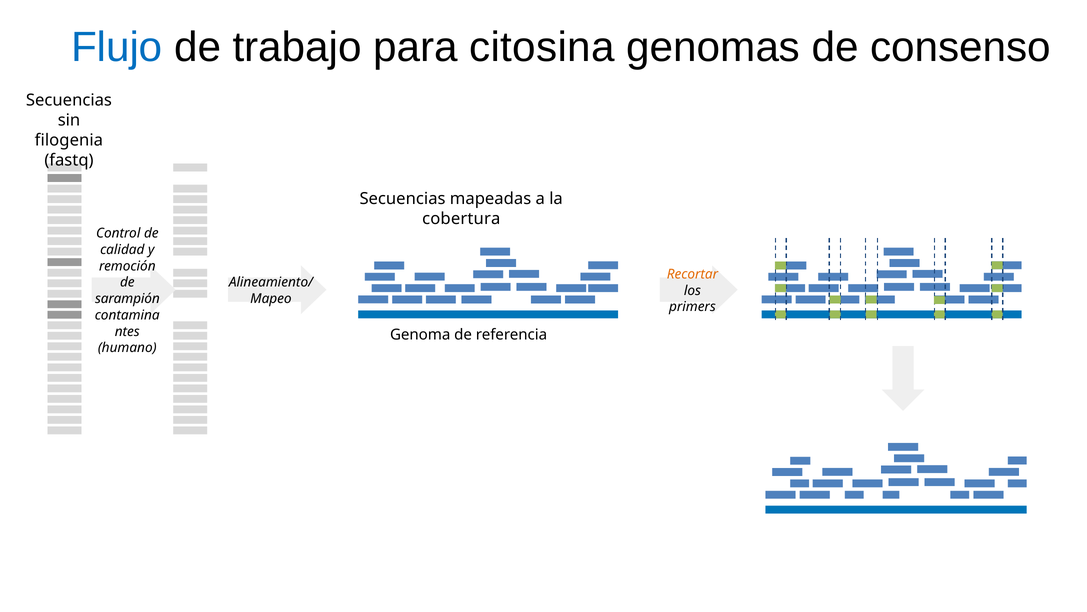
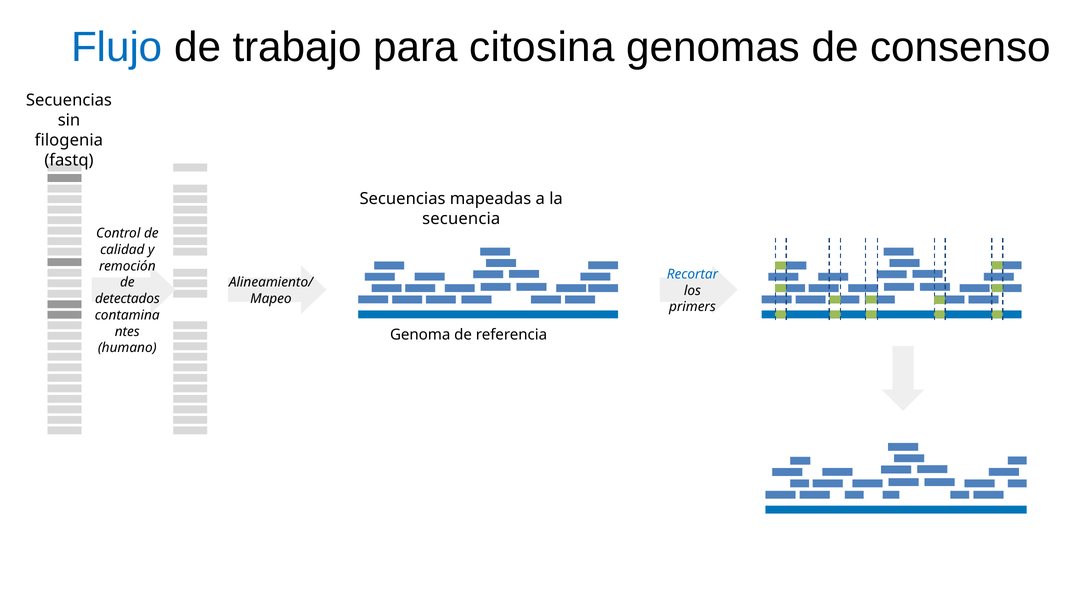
cobertura: cobertura -> secuencia
Recortar colour: orange -> blue
sarampión: sarampión -> detectados
